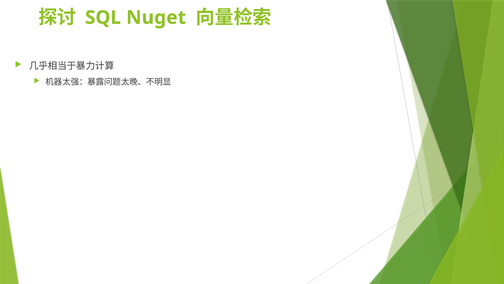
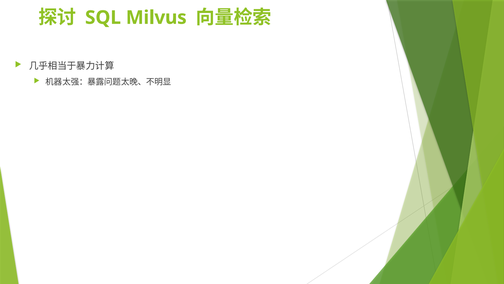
Nuget: Nuget -> Milvus
